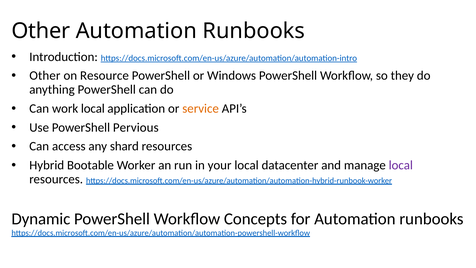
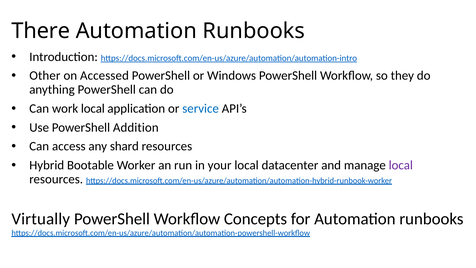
Other at (41, 31): Other -> There
Resource: Resource -> Accessed
service colour: orange -> blue
Pervious: Pervious -> Addition
Dynamic: Dynamic -> Virtually
